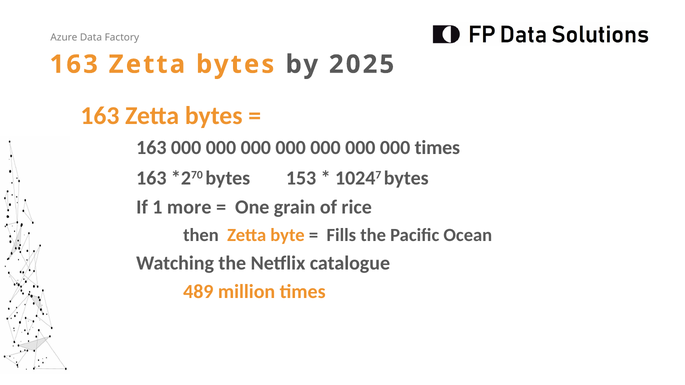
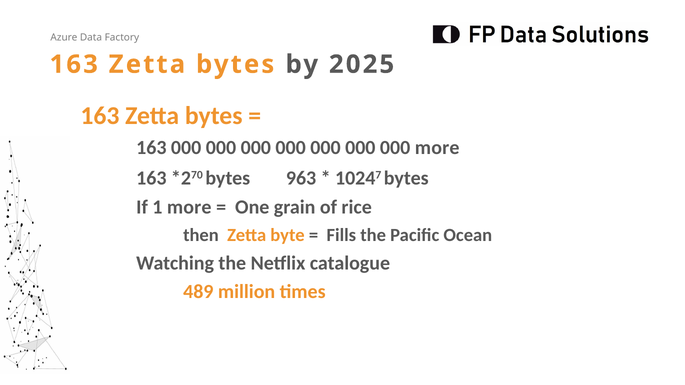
000 times: times -> more
153: 153 -> 963
